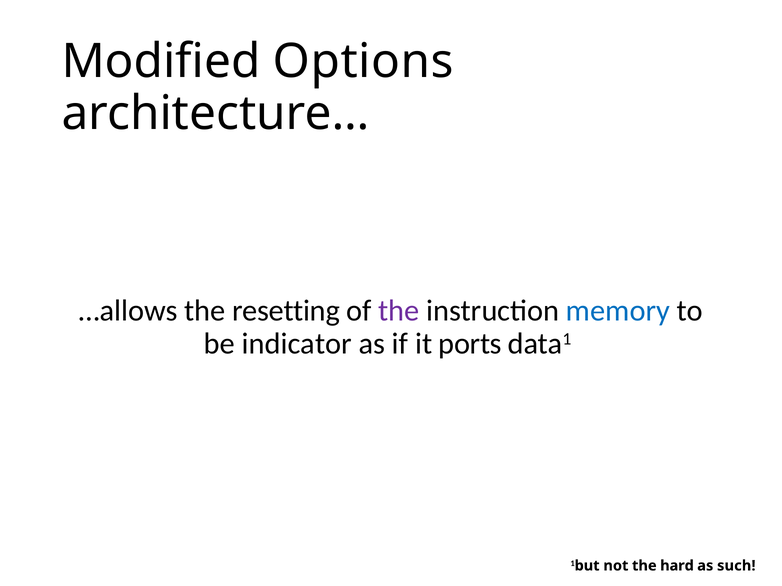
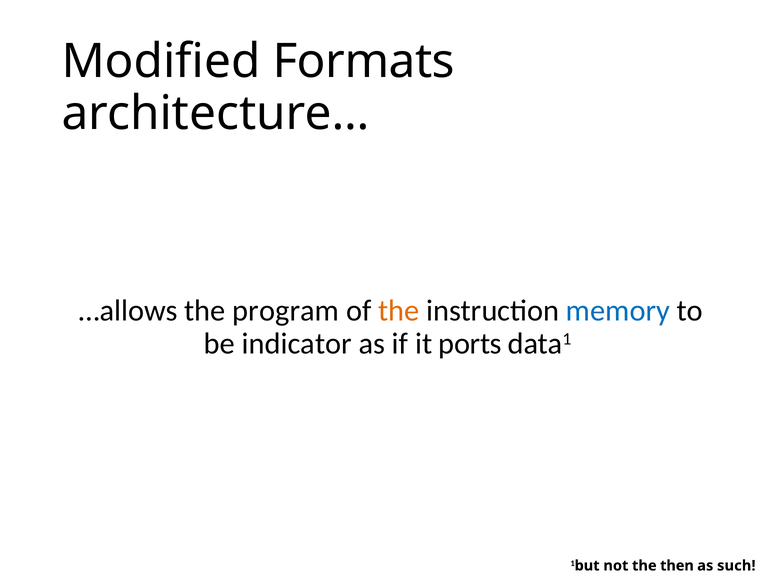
Options: Options -> Formats
resetting: resetting -> program
the at (399, 311) colour: purple -> orange
hard: hard -> then
